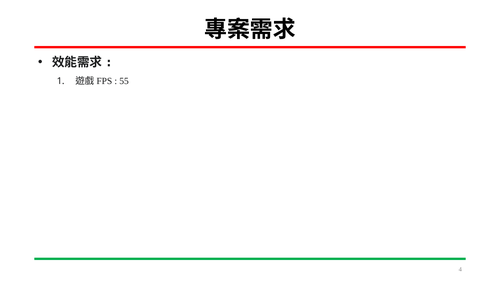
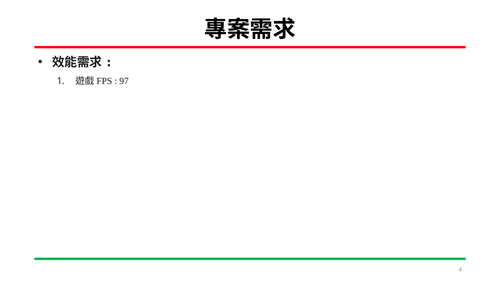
55: 55 -> 97
